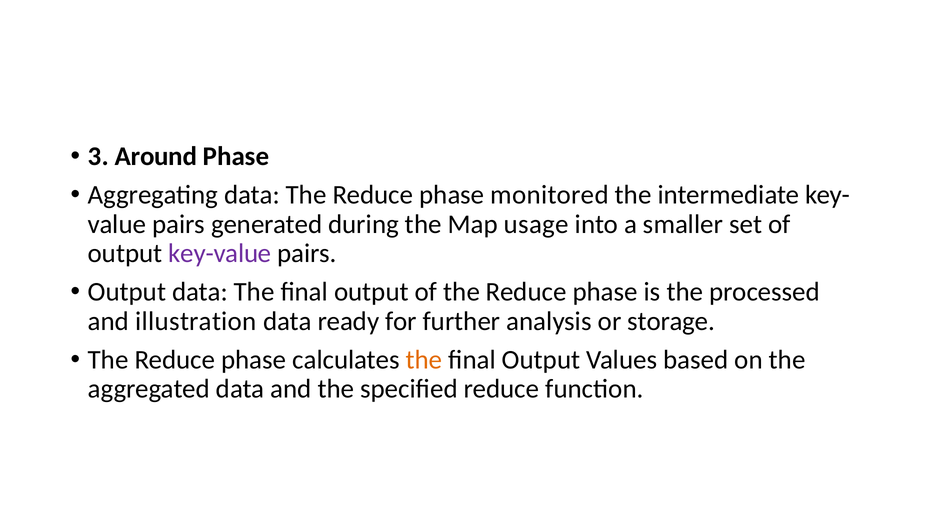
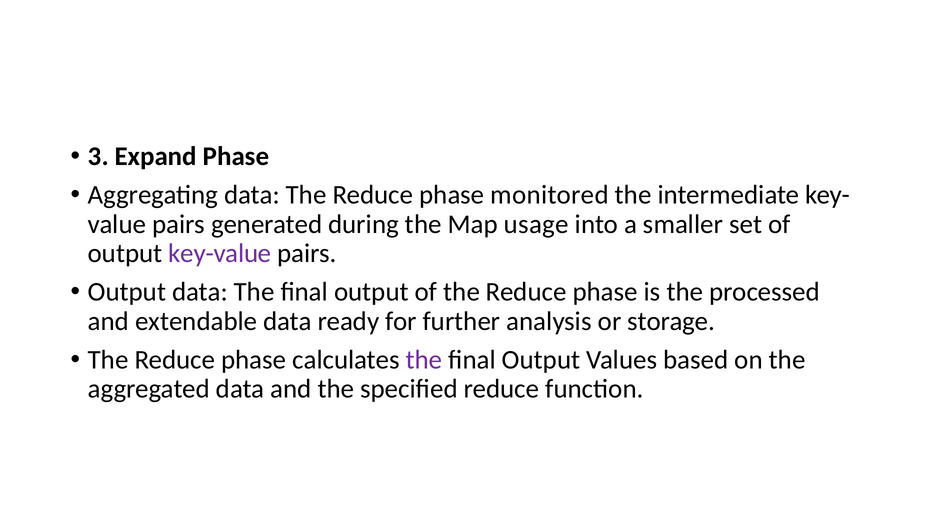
Around: Around -> Expand
illustration: illustration -> extendable
the at (424, 360) colour: orange -> purple
